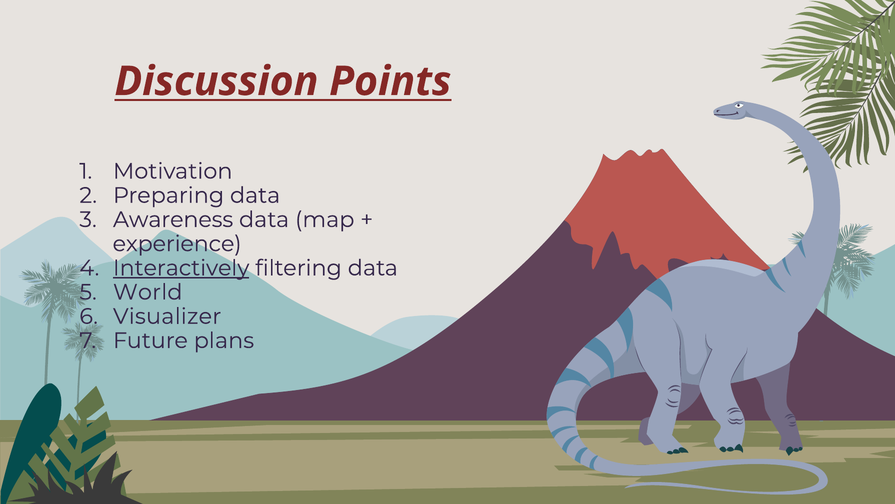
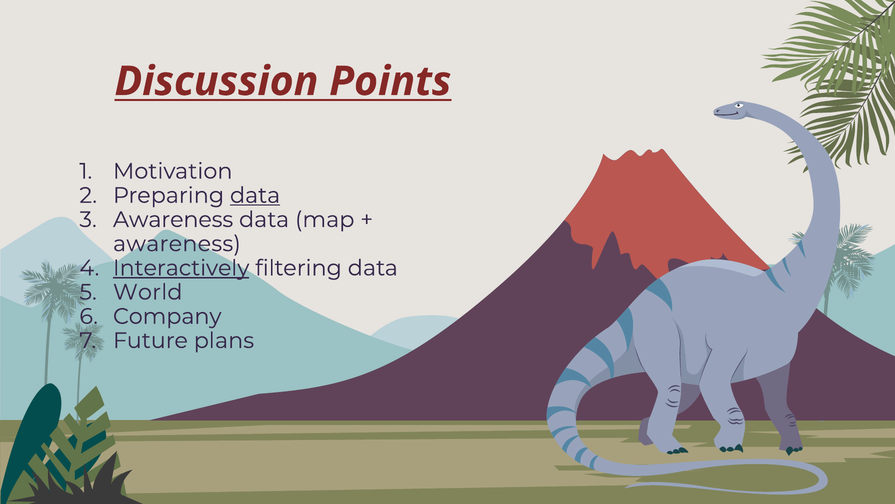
data at (255, 195) underline: none -> present
experience at (177, 244): experience -> awareness
Visualizer: Visualizer -> Company
